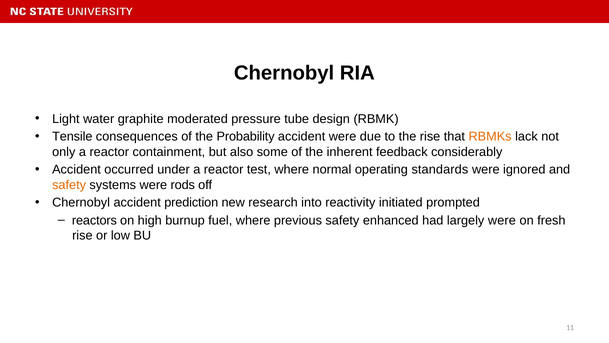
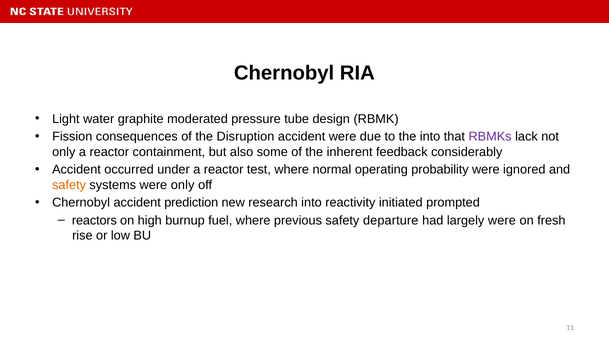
Tensile: Tensile -> Fission
Probability: Probability -> Disruption
the rise: rise -> into
RBMKs colour: orange -> purple
standards: standards -> probability
were rods: rods -> only
enhanced: enhanced -> departure
